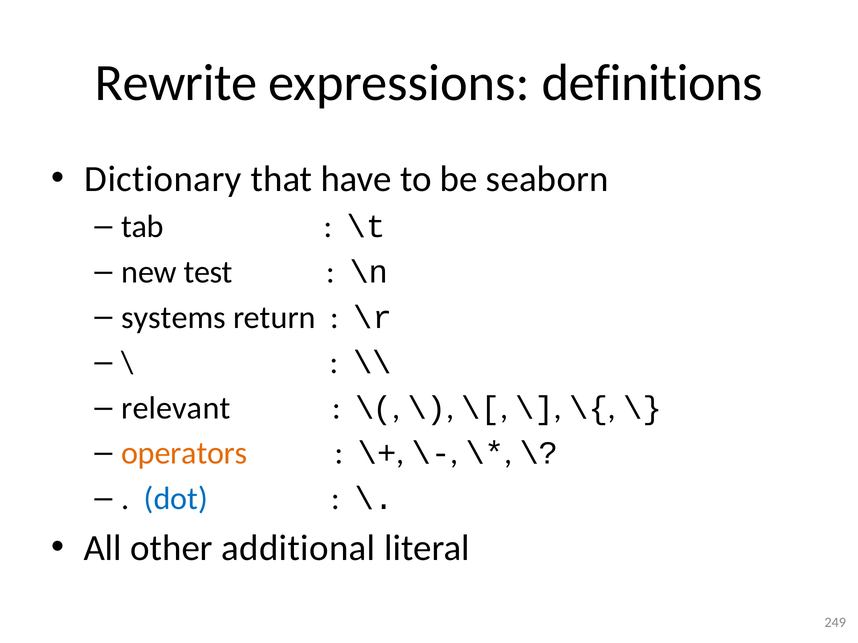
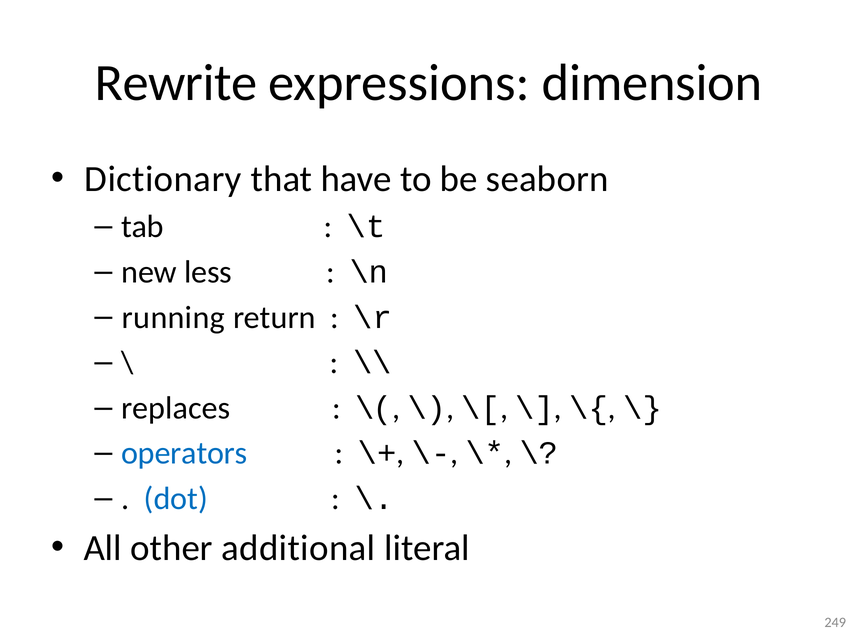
definitions: definitions -> dimension
test: test -> less
systems: systems -> running
relevant: relevant -> replaces
operators colour: orange -> blue
